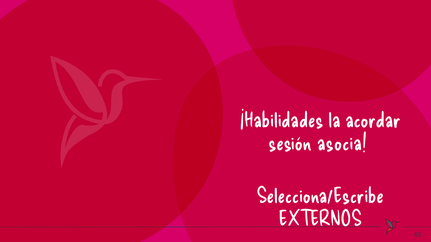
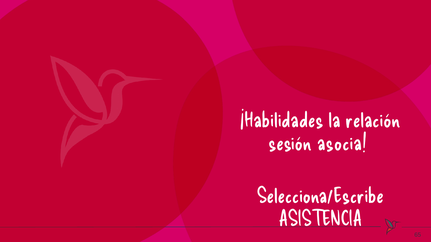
acordar: acordar -> relación
EXTERNOS: EXTERNOS -> ASISTENCIA
